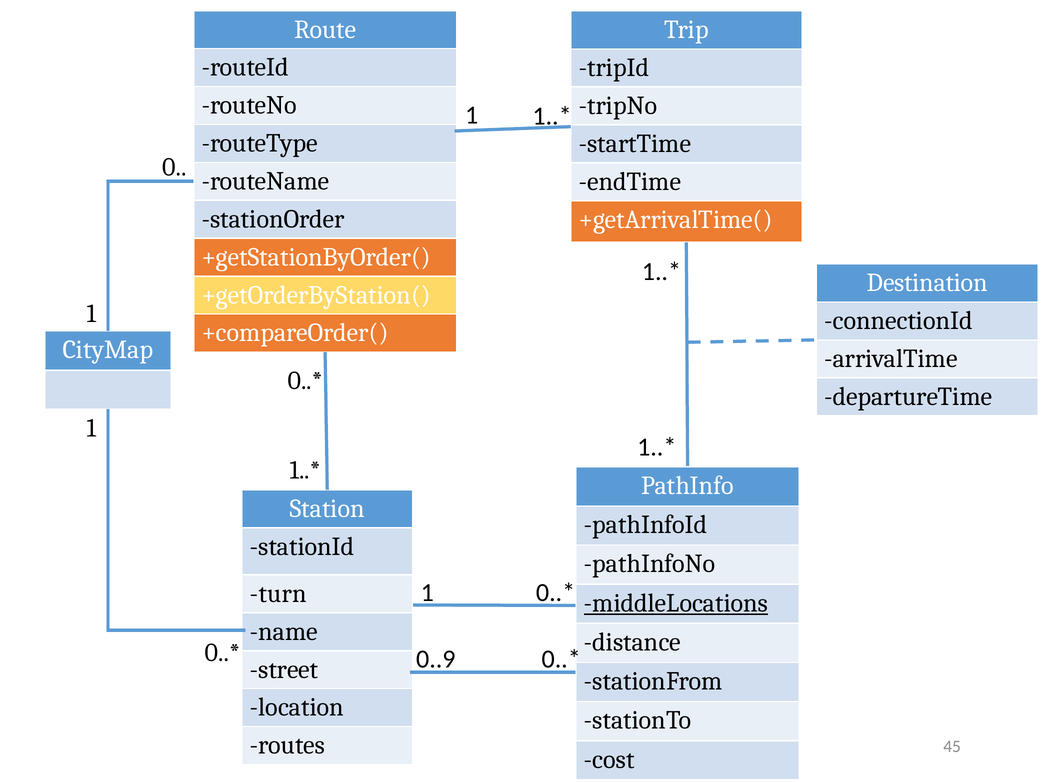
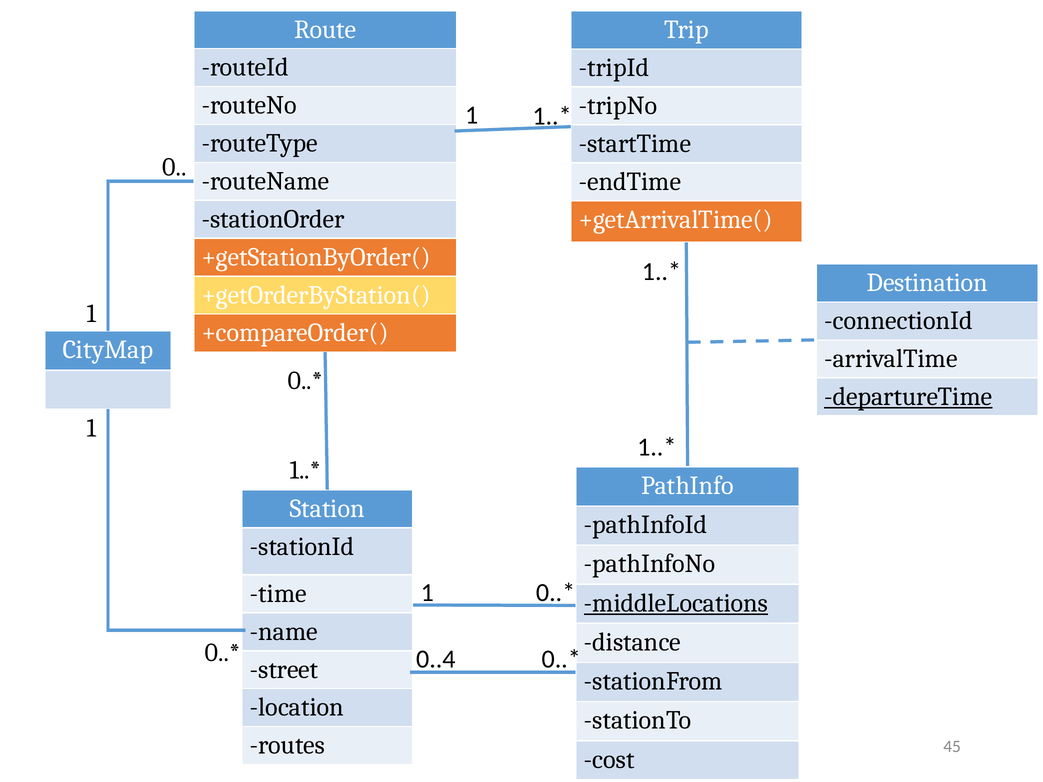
departureTime underline: none -> present
turn: turn -> time
0..9: 0..9 -> 0..4
